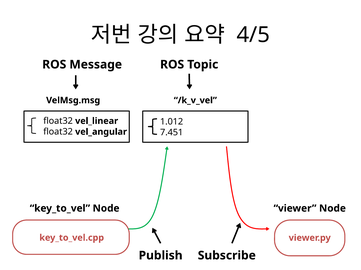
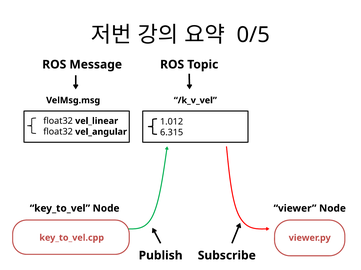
4/5: 4/5 -> 0/5
7.451: 7.451 -> 6.315
